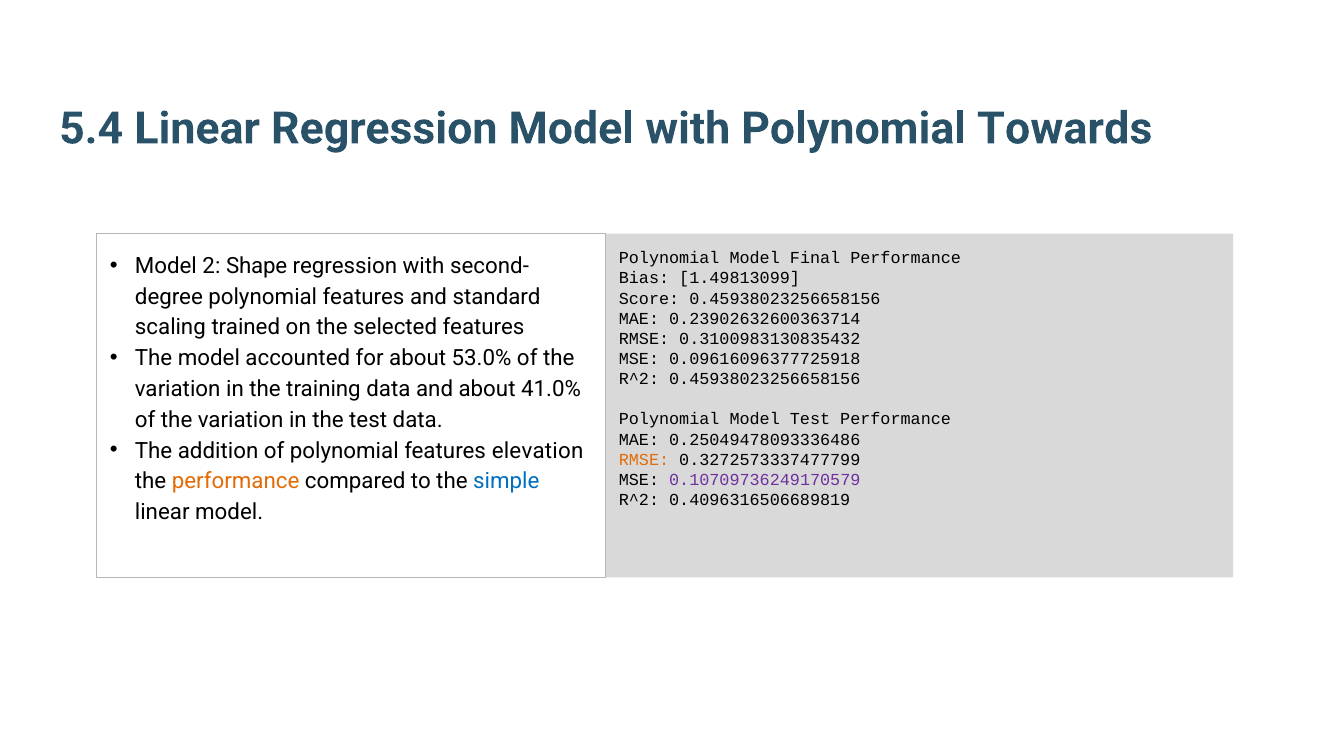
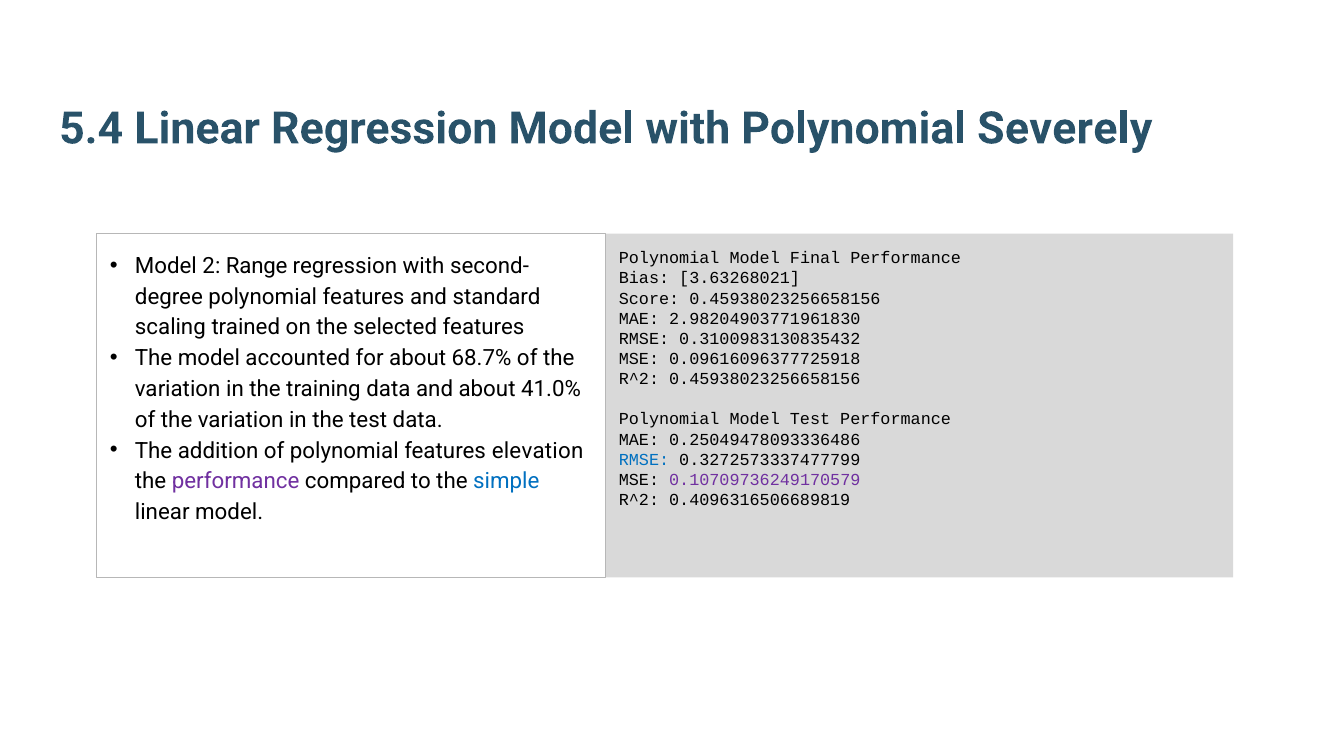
Towards: Towards -> Severely
Shape: Shape -> Range
1.49813099: 1.49813099 -> 3.63268021
0.23902632600363714: 0.23902632600363714 -> 2.98204903771961830
53.0%: 53.0% -> 68.7%
RMSE at (644, 460) colour: orange -> blue
performance at (236, 482) colour: orange -> purple
